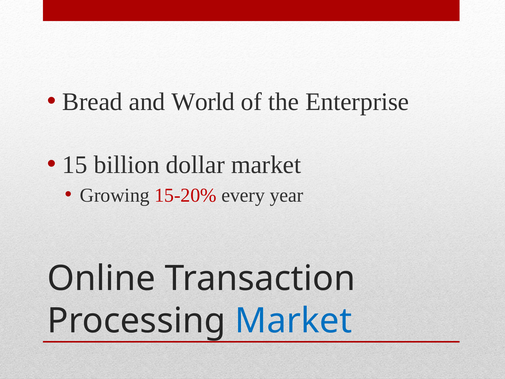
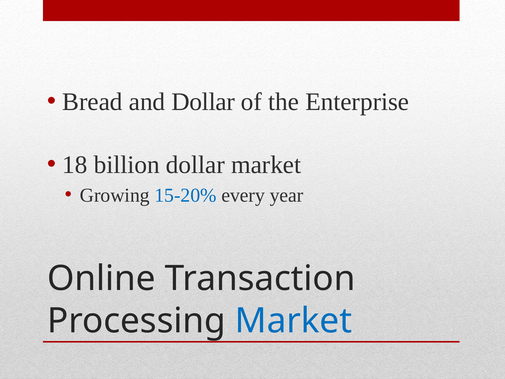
and World: World -> Dollar
15: 15 -> 18
15-20% colour: red -> blue
